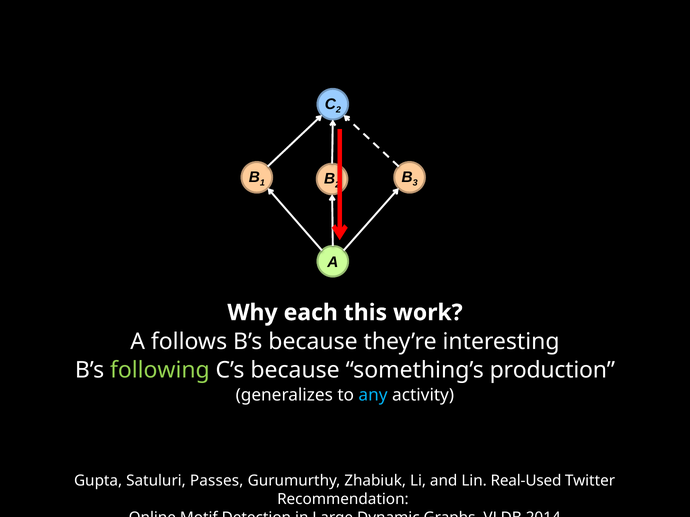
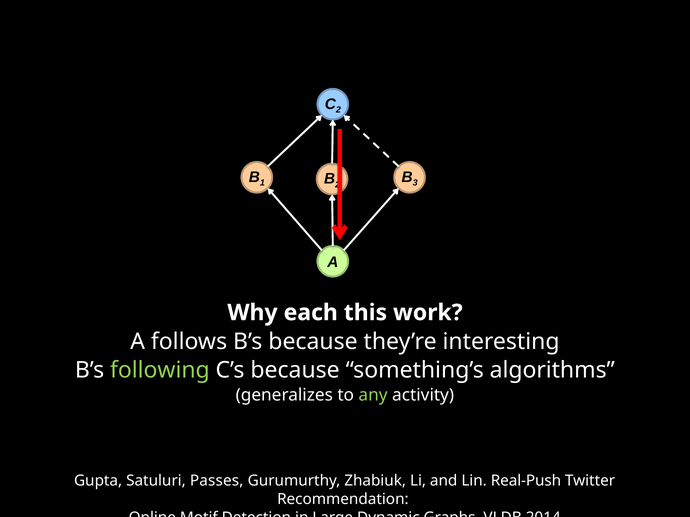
production: production -> algorithms
any colour: light blue -> light green
Real-Used: Real-Used -> Real-Push
